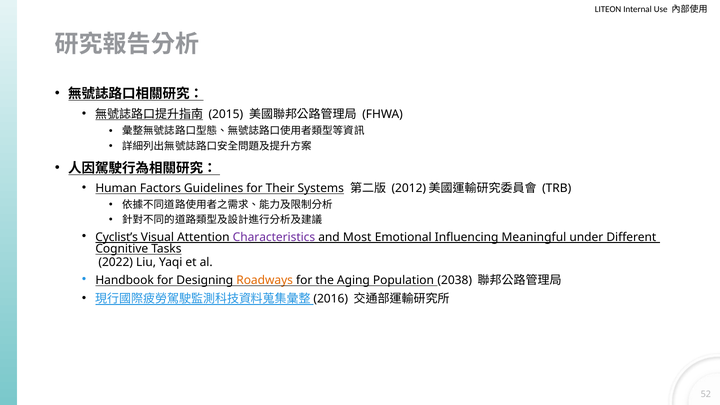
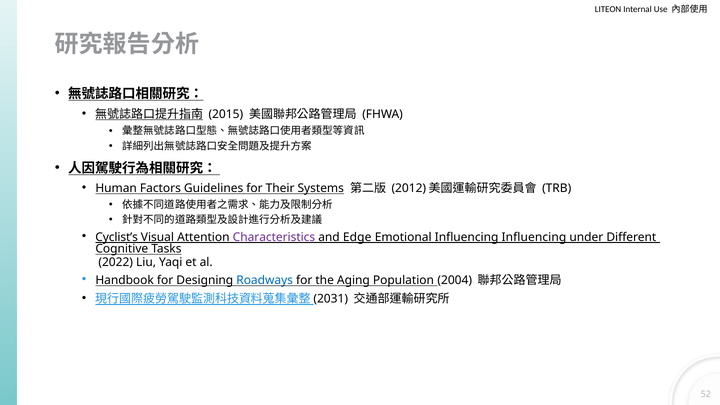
Most: Most -> Edge
Influencing Meaningful: Meaningful -> Influencing
Roadways colour: orange -> blue
2038: 2038 -> 2004
2016: 2016 -> 2031
